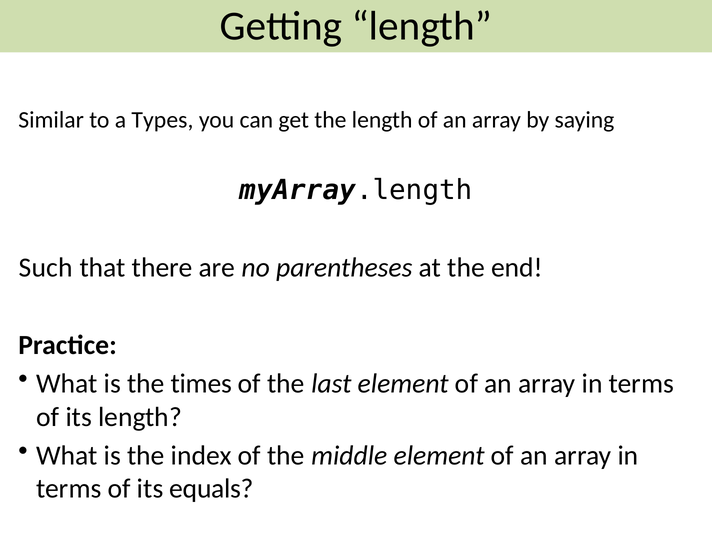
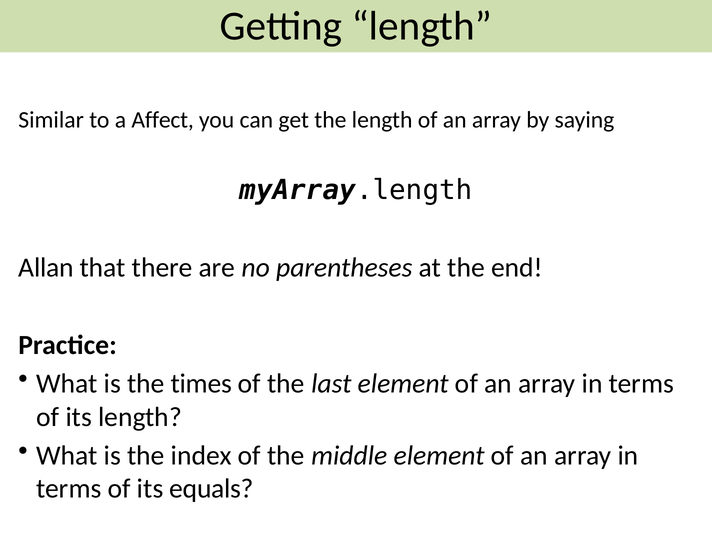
Types: Types -> Affect
Such: Such -> Allan
